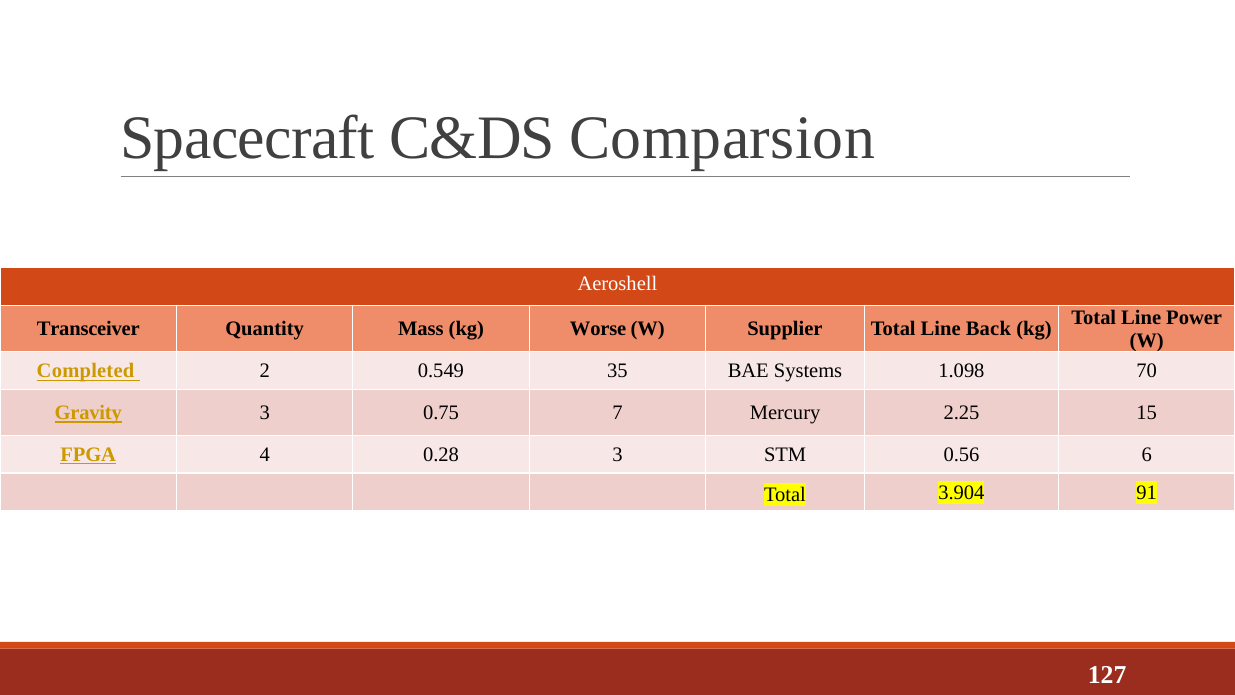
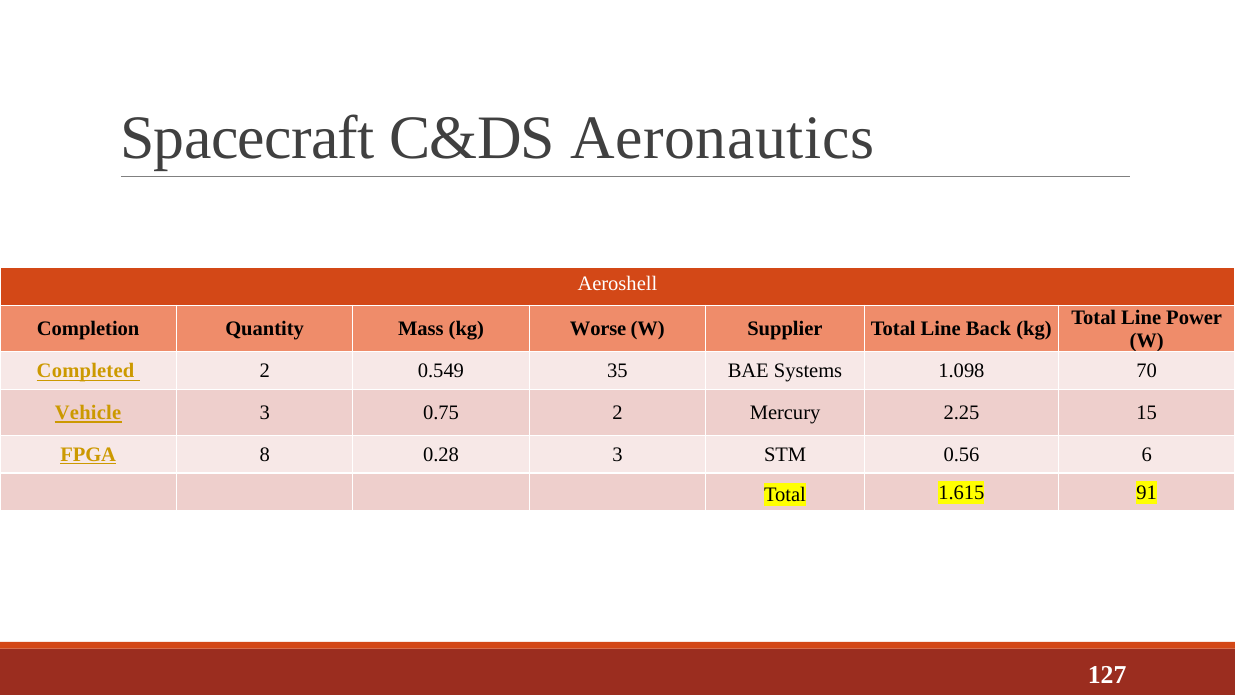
Comparsion: Comparsion -> Aeronautics
Transceiver: Transceiver -> Completion
Gravity: Gravity -> Vehicle
0.75 7: 7 -> 2
4: 4 -> 8
3.904: 3.904 -> 1.615
